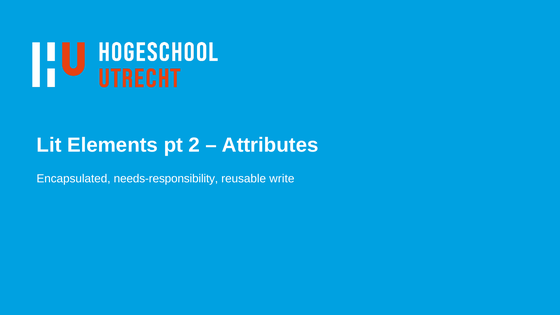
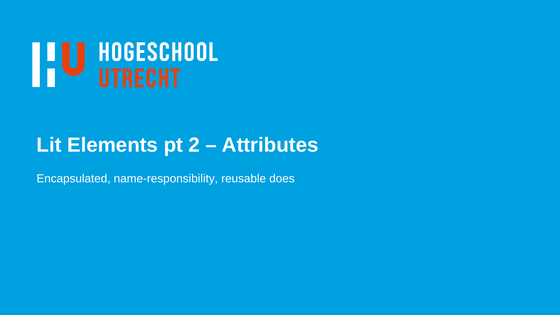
needs-responsibility: needs-responsibility -> name-responsibility
write: write -> does
